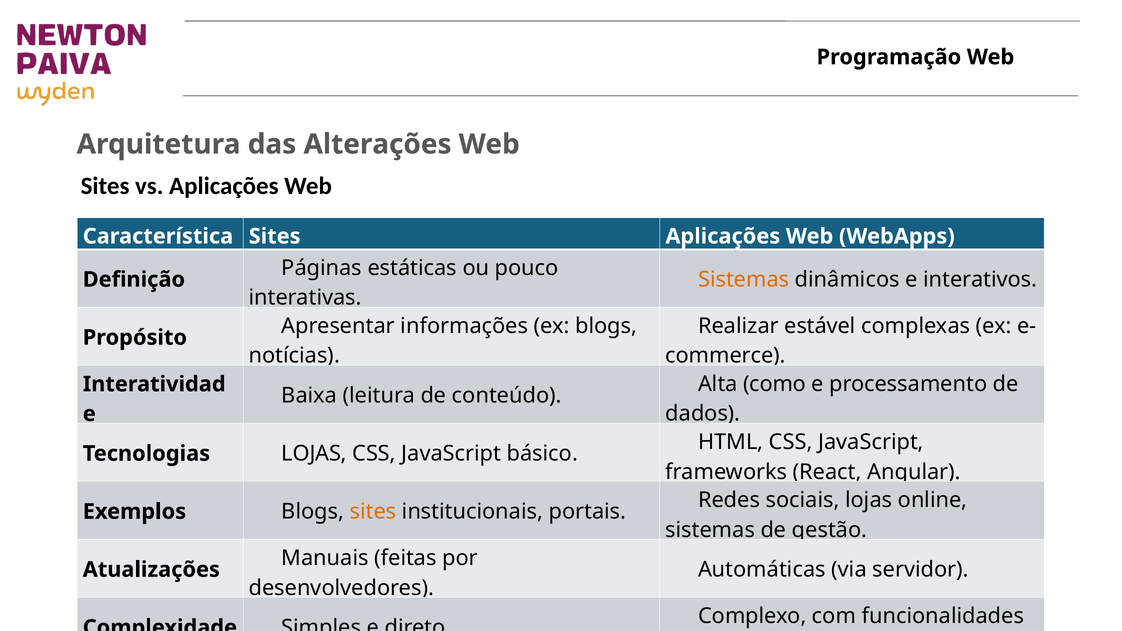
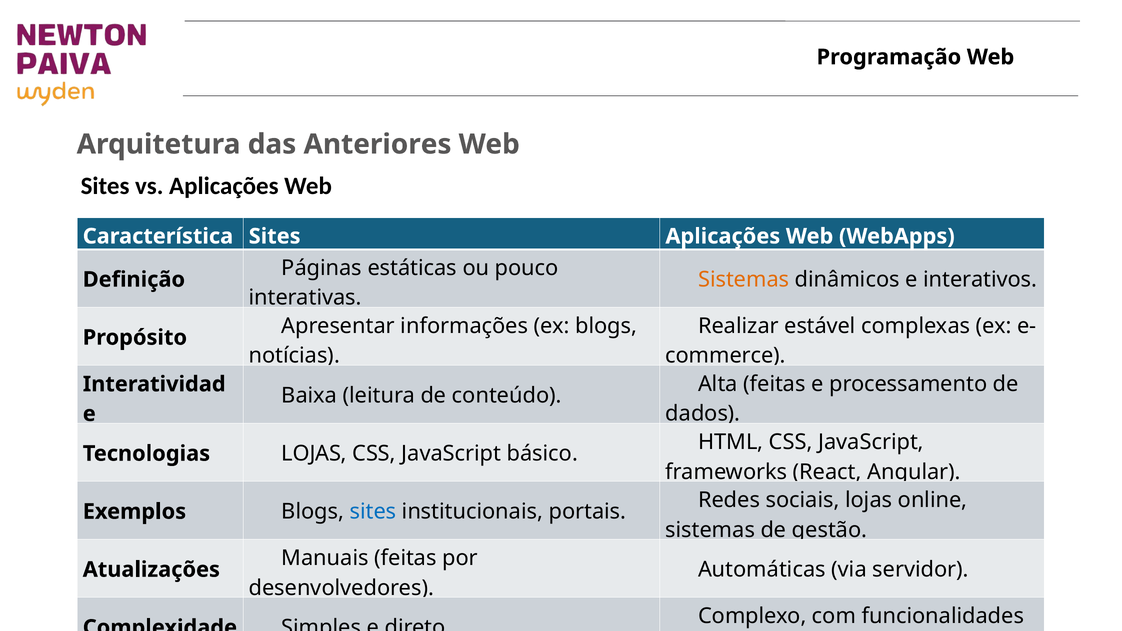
Alterações: Alterações -> Anteriores
Alta como: como -> feitas
sites at (373, 512) colour: orange -> blue
